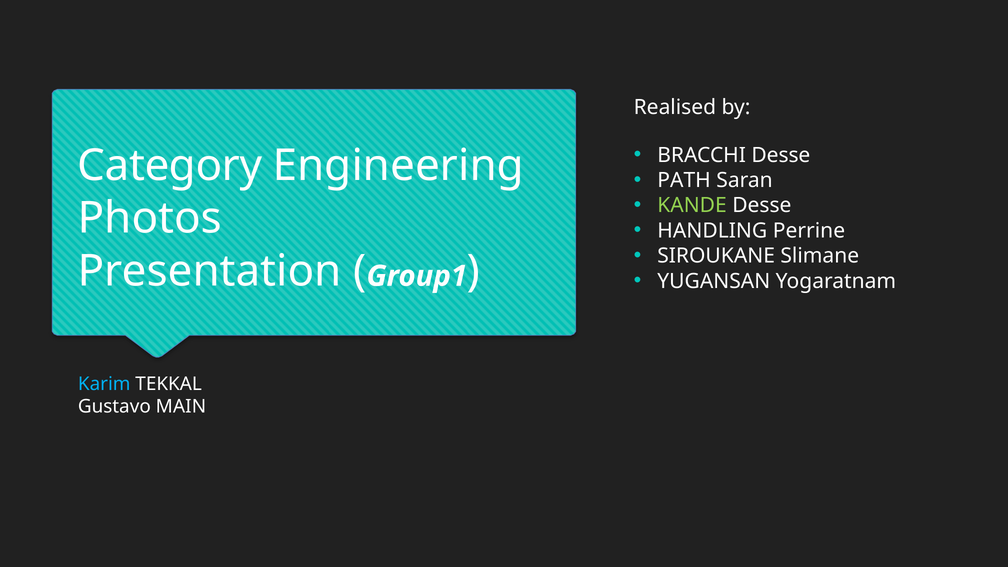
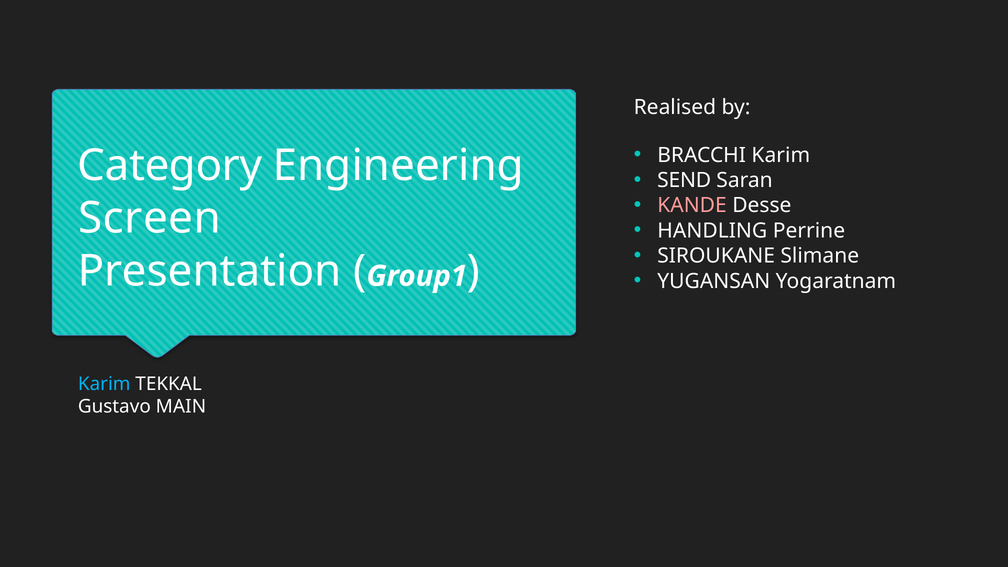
BRACCHI Desse: Desse -> Karim
PATH: PATH -> SEND
KANDE colour: light green -> pink
Photos: Photos -> Screen
